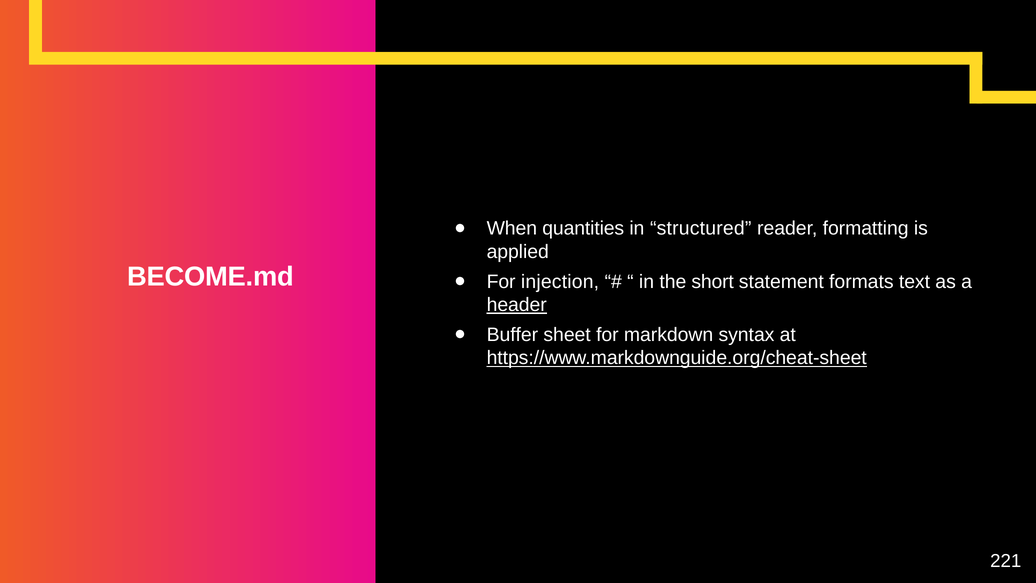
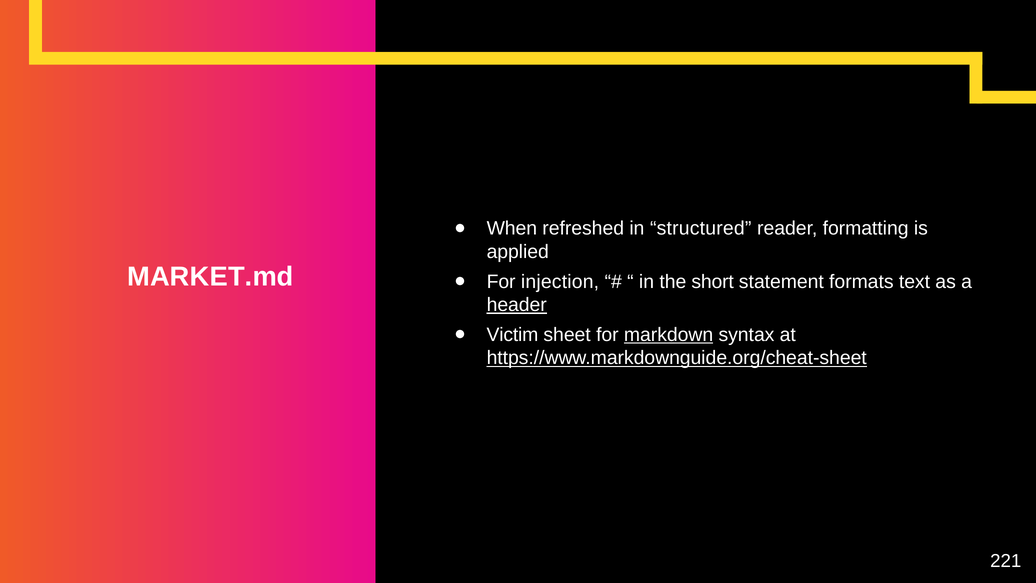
quantities: quantities -> refreshed
BECOME.md: BECOME.md -> MARKET.md
Buffer: Buffer -> Victim
markdown underline: none -> present
